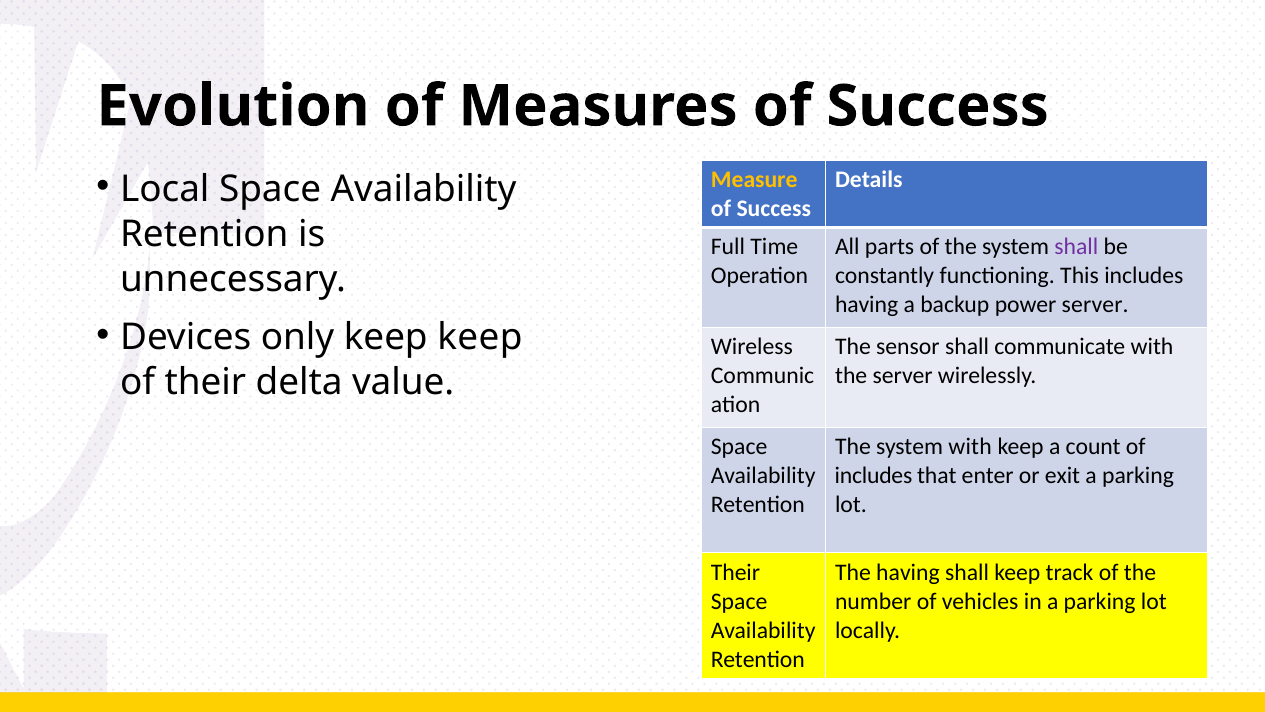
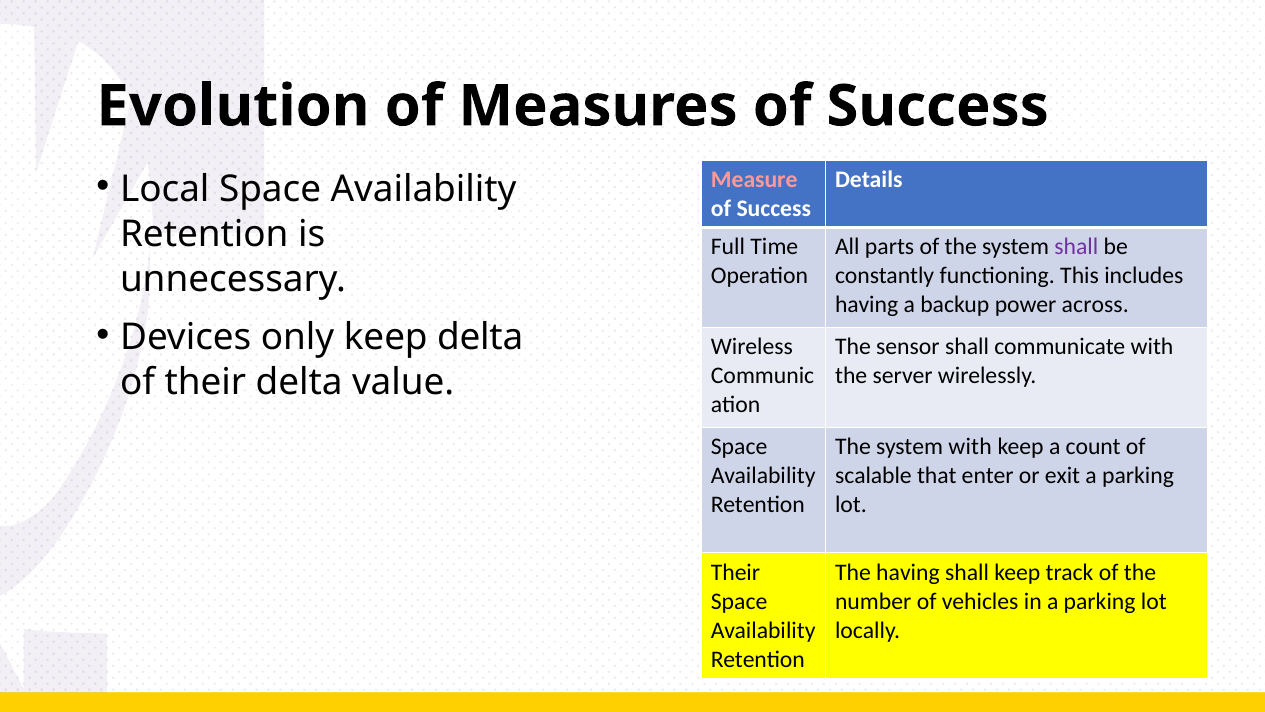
Measure colour: yellow -> pink
power server: server -> across
keep keep: keep -> delta
includes at (873, 476): includes -> scalable
